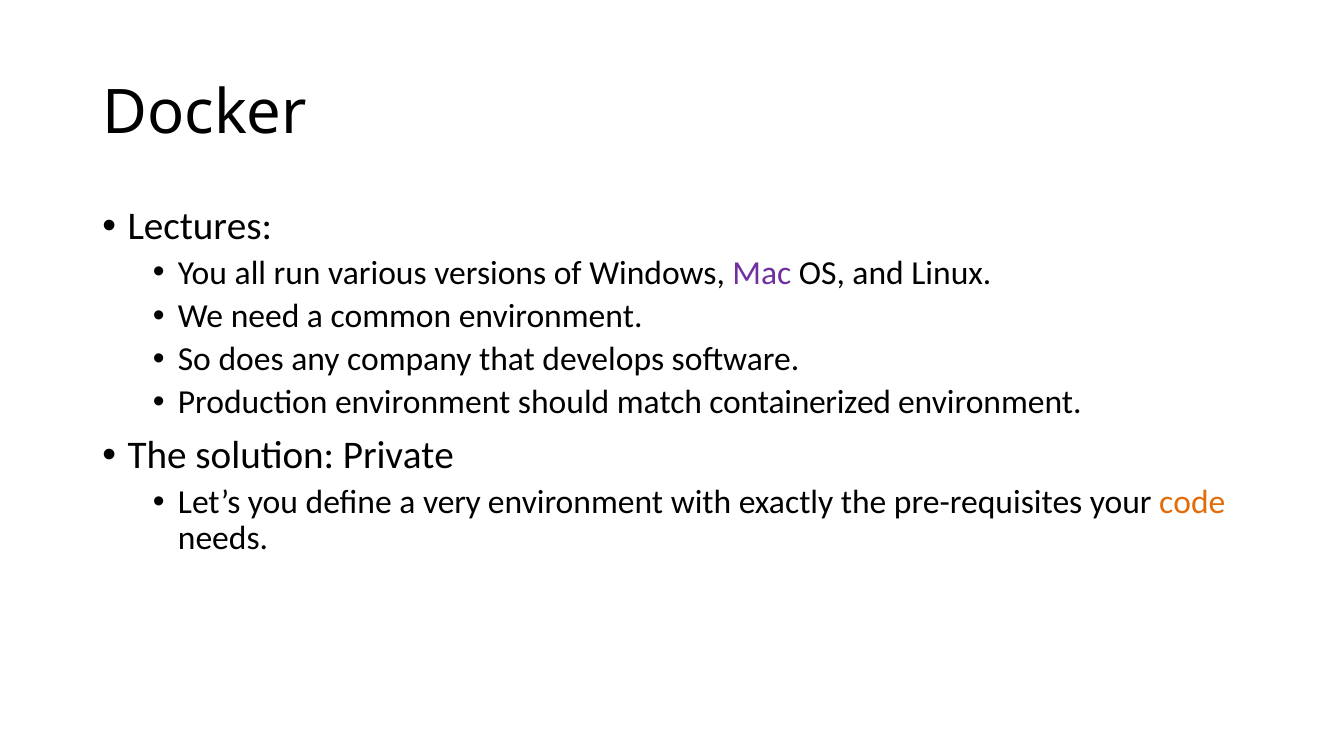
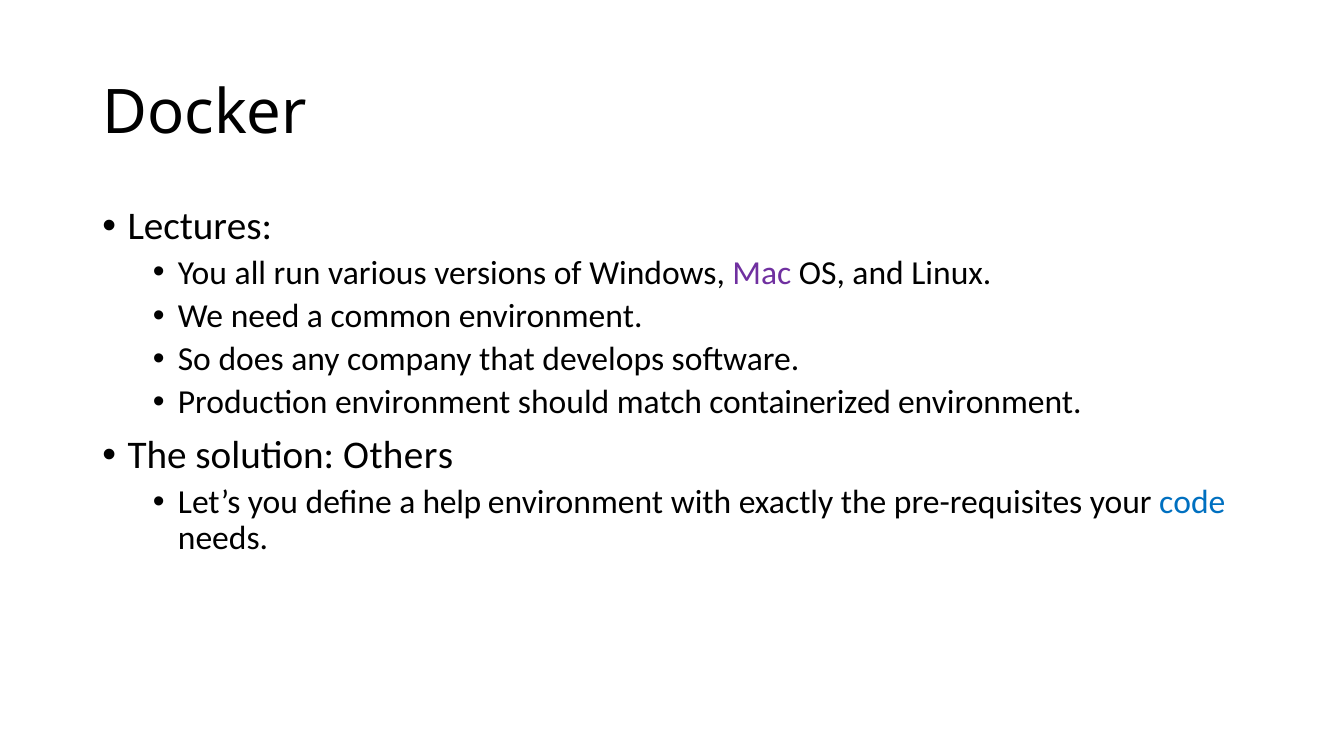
Private: Private -> Others
very: very -> help
code colour: orange -> blue
